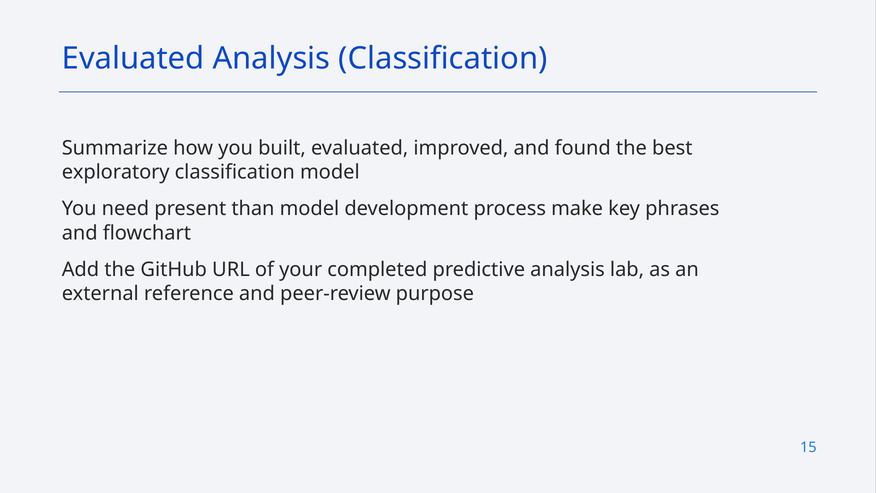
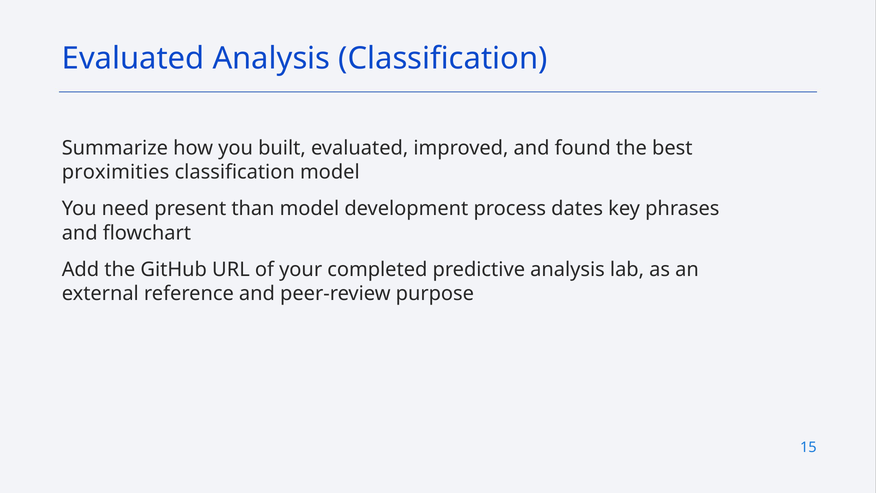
exploratory: exploratory -> proximities
make: make -> dates
